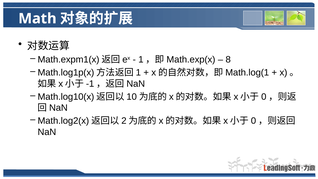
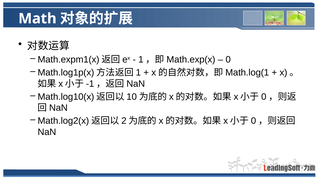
8 at (228, 60): 8 -> 0
